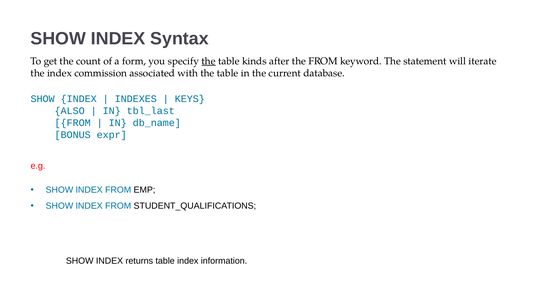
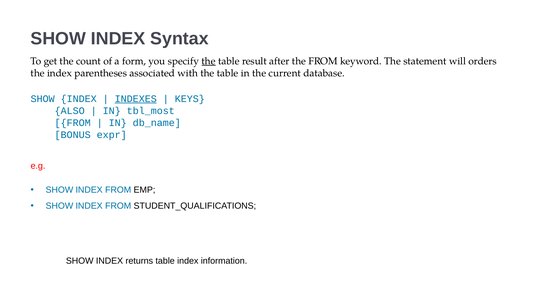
kinds: kinds -> result
iterate: iterate -> orders
commission: commission -> parentheses
INDEXES underline: none -> present
tbl_last: tbl_last -> tbl_most
